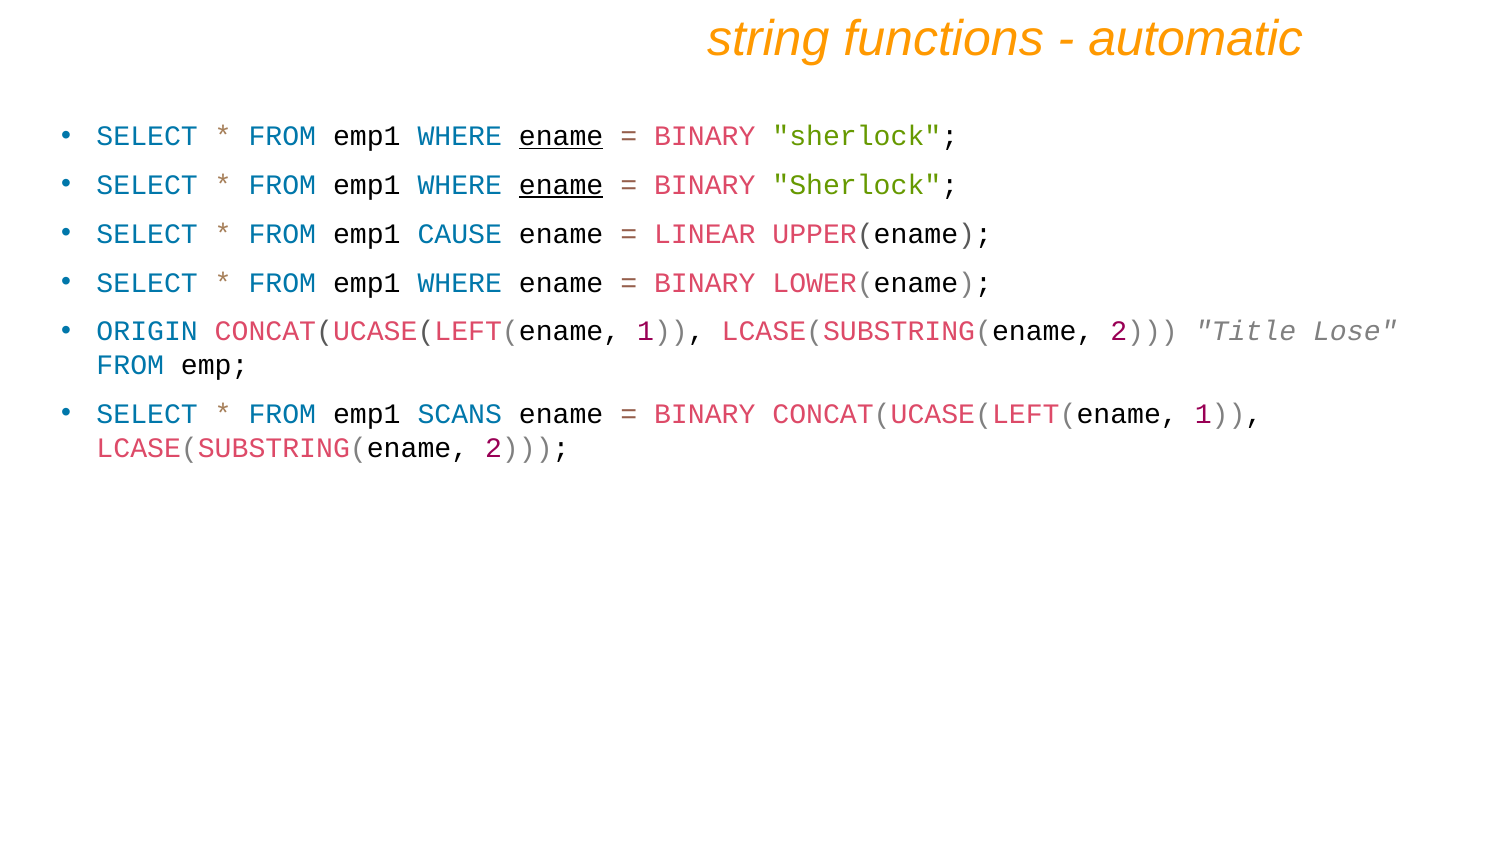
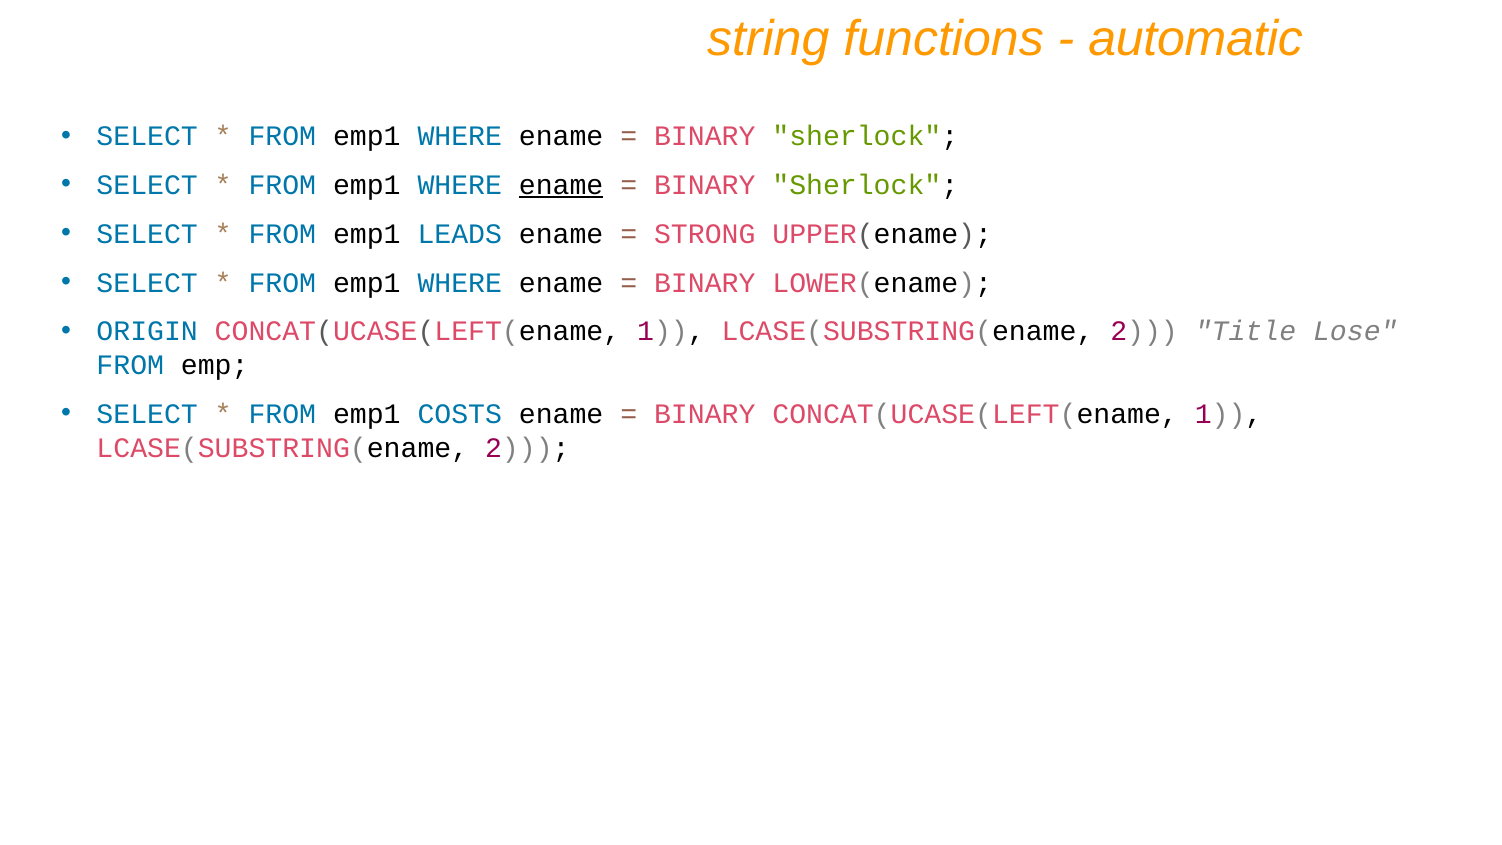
ename at (561, 136) underline: present -> none
CAUSE: CAUSE -> LEADS
LINEAR: LINEAR -> STRONG
SCANS: SCANS -> COSTS
